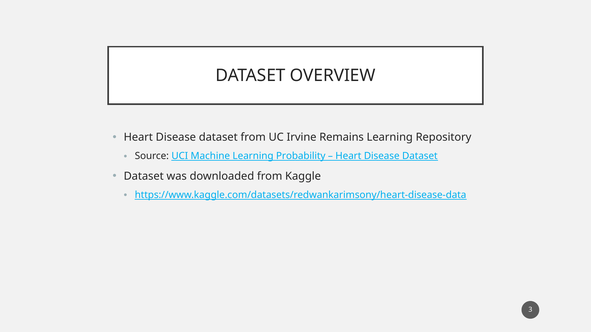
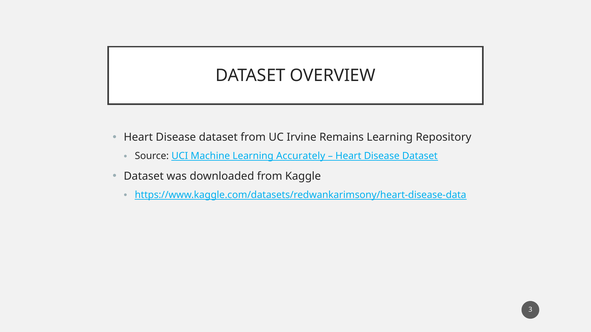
Probability: Probability -> Accurately
